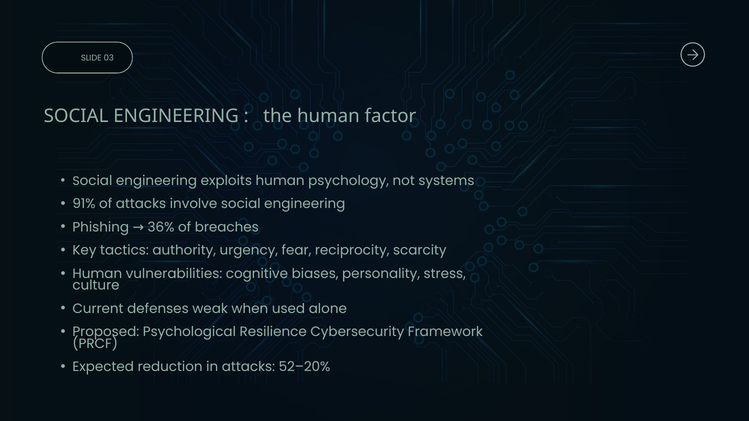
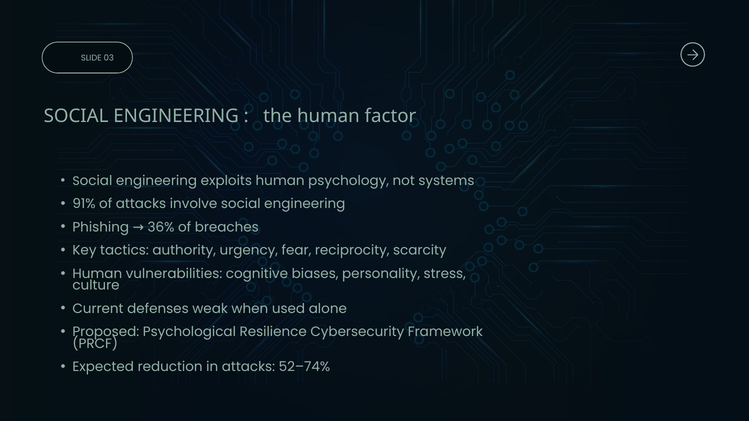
52–20%: 52–20% -> 52–74%
